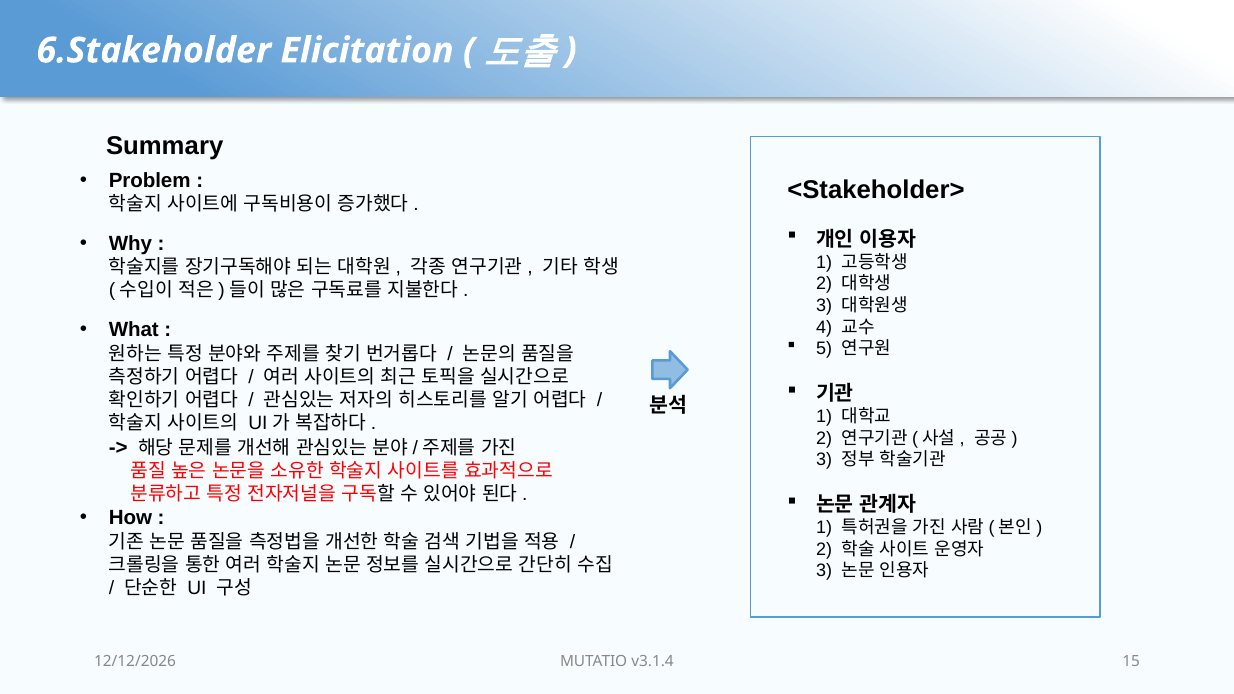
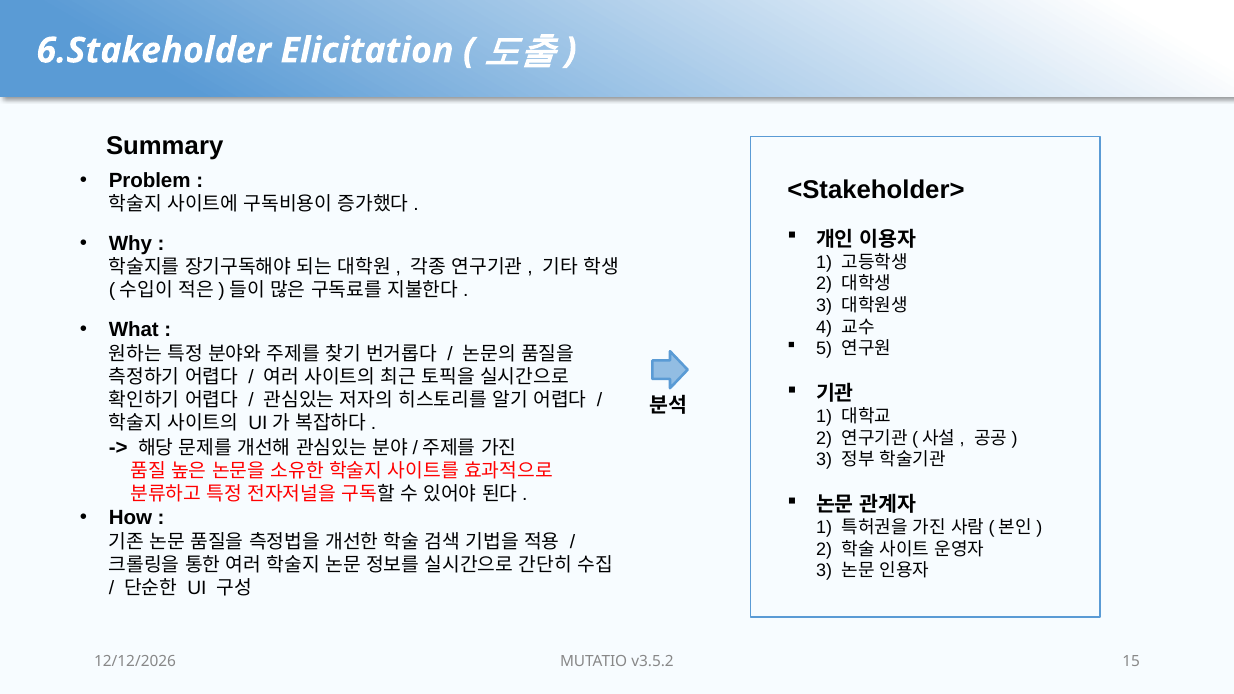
v3.1.4: v3.1.4 -> v3.5.2
